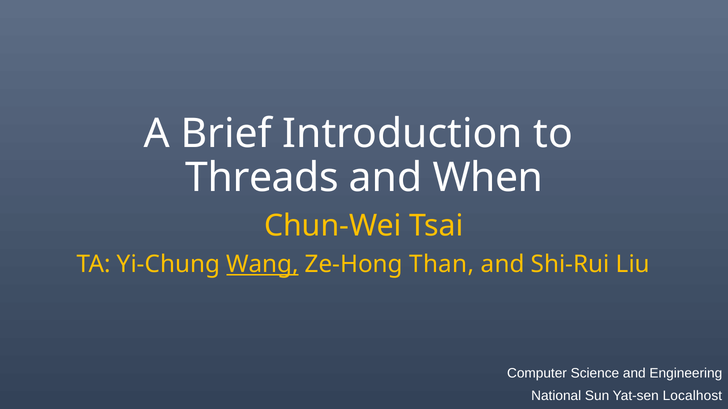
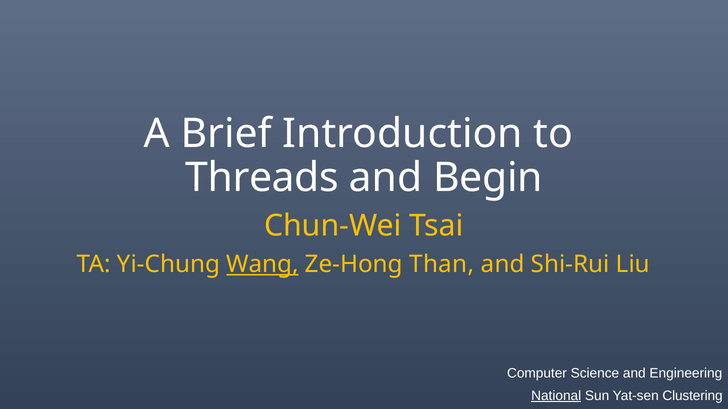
When: When -> Begin
National underline: none -> present
Localhost: Localhost -> Clustering
